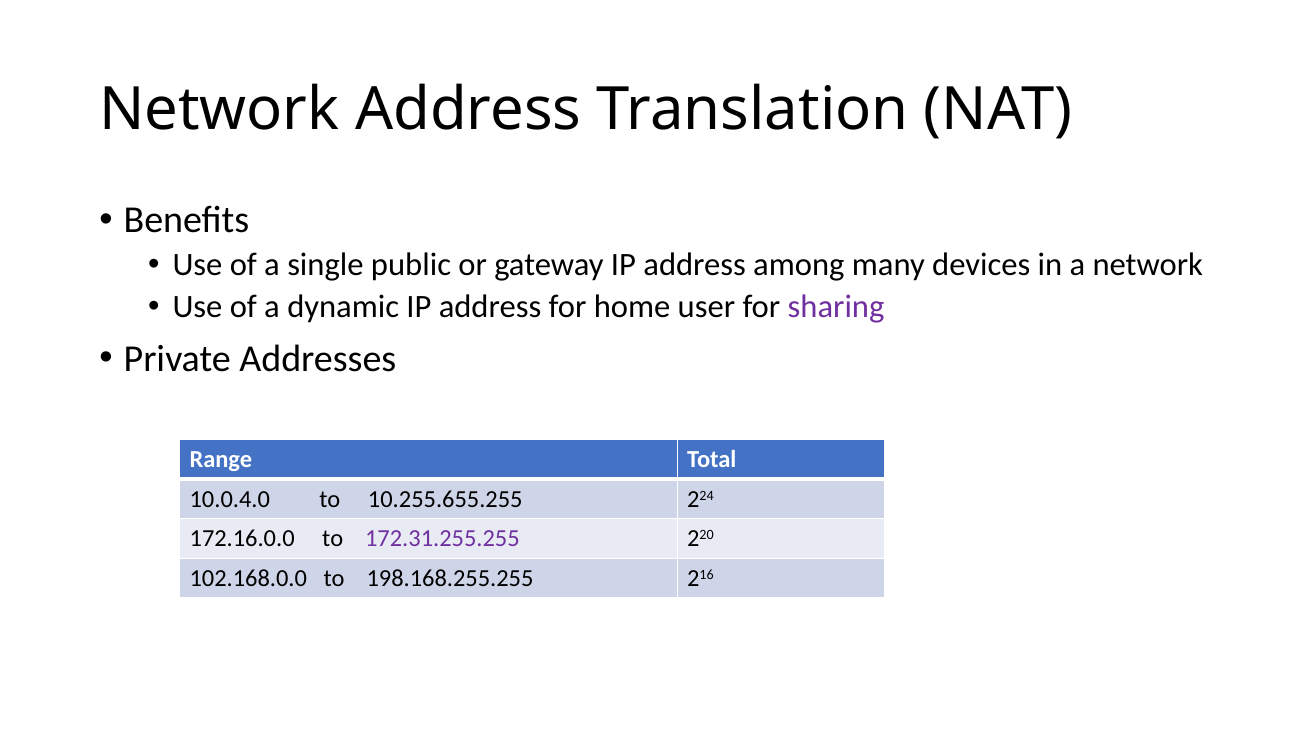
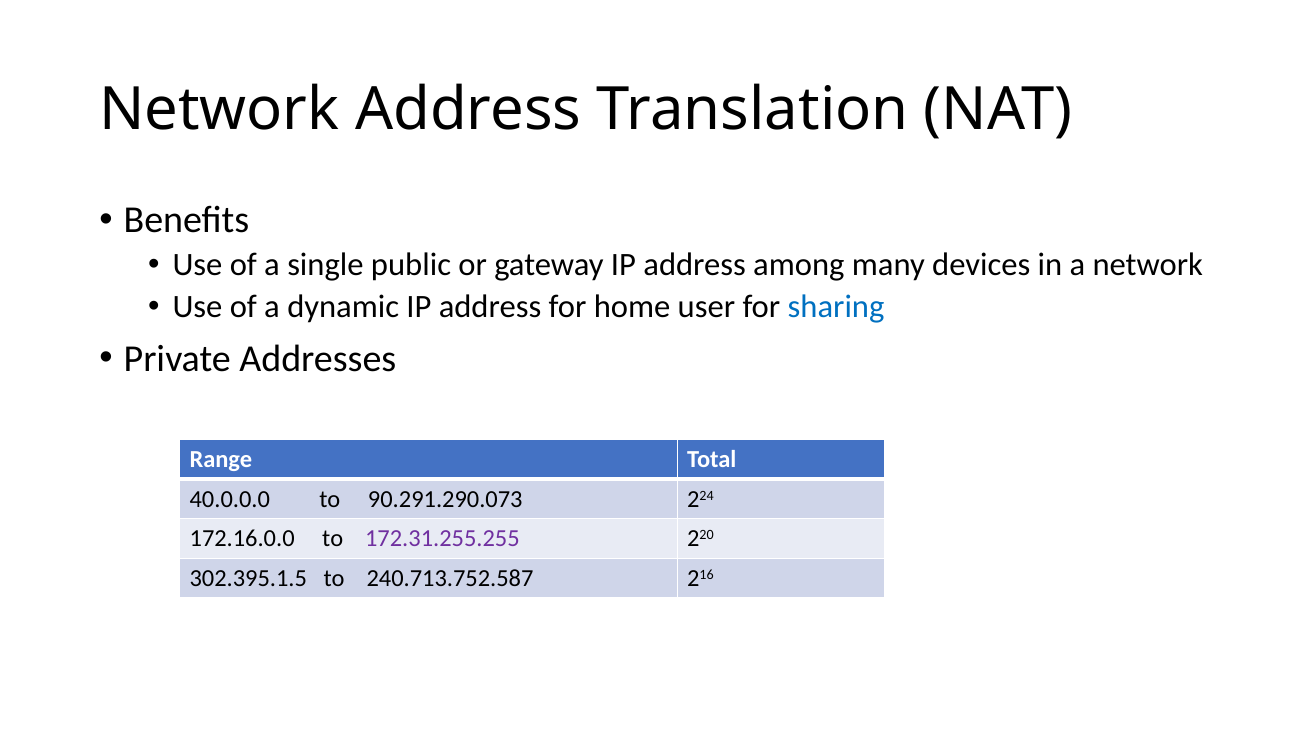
sharing colour: purple -> blue
10.0.4.0: 10.0.4.0 -> 40.0.0.0
10.255.655.255: 10.255.655.255 -> 90.291.290.073
102.168.0.0: 102.168.0.0 -> 302.395.1.5
198.168.255.255: 198.168.255.255 -> 240.713.752.587
